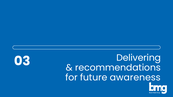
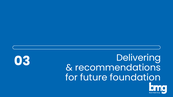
awareness: awareness -> foundation
